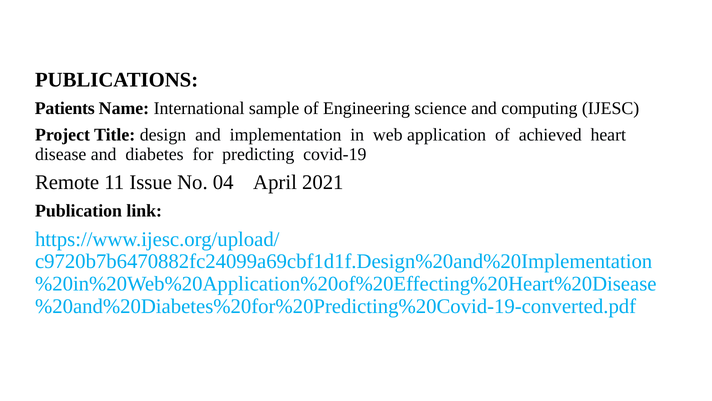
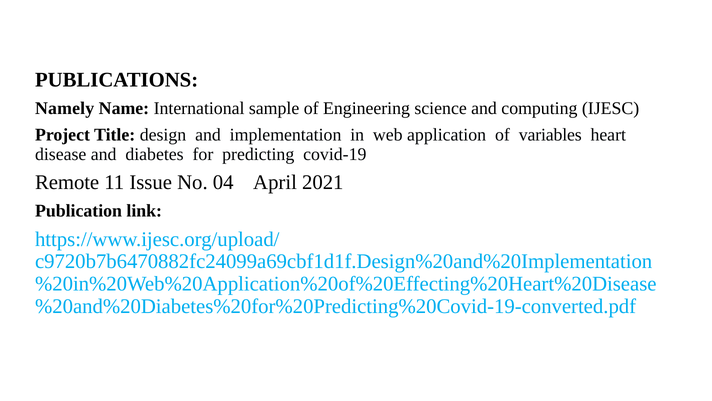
Patients: Patients -> Namely
achieved: achieved -> variables
